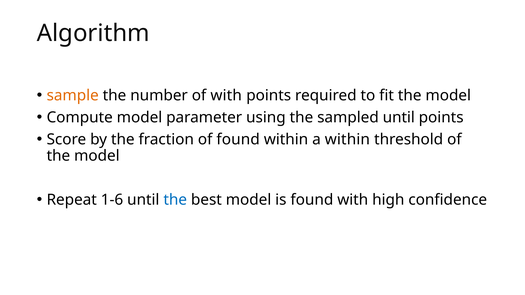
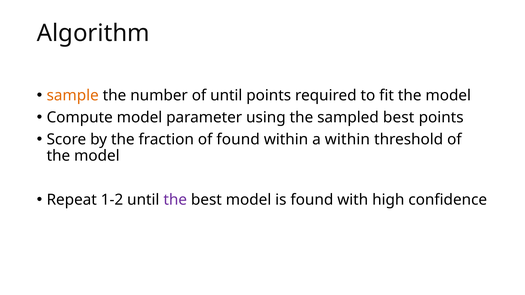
of with: with -> until
sampled until: until -> best
1-6: 1-6 -> 1-2
the at (175, 200) colour: blue -> purple
